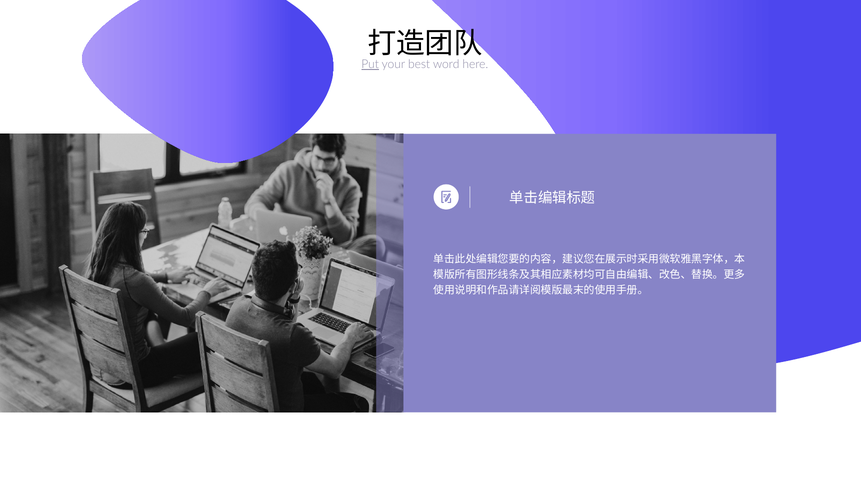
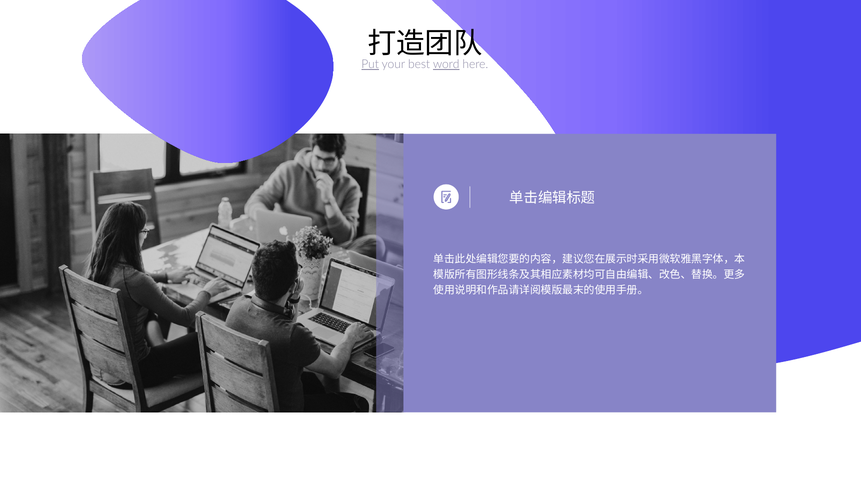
word underline: none -> present
